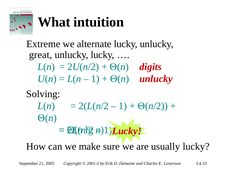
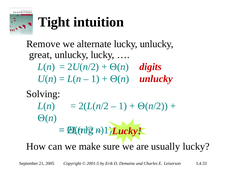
What: What -> Tight
Extreme: Extreme -> Remove
